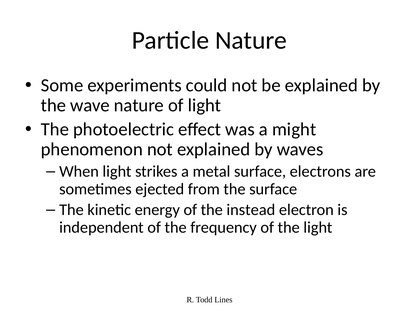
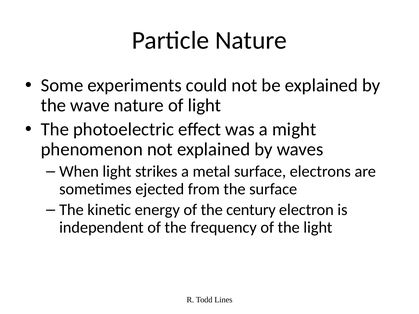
instead: instead -> century
